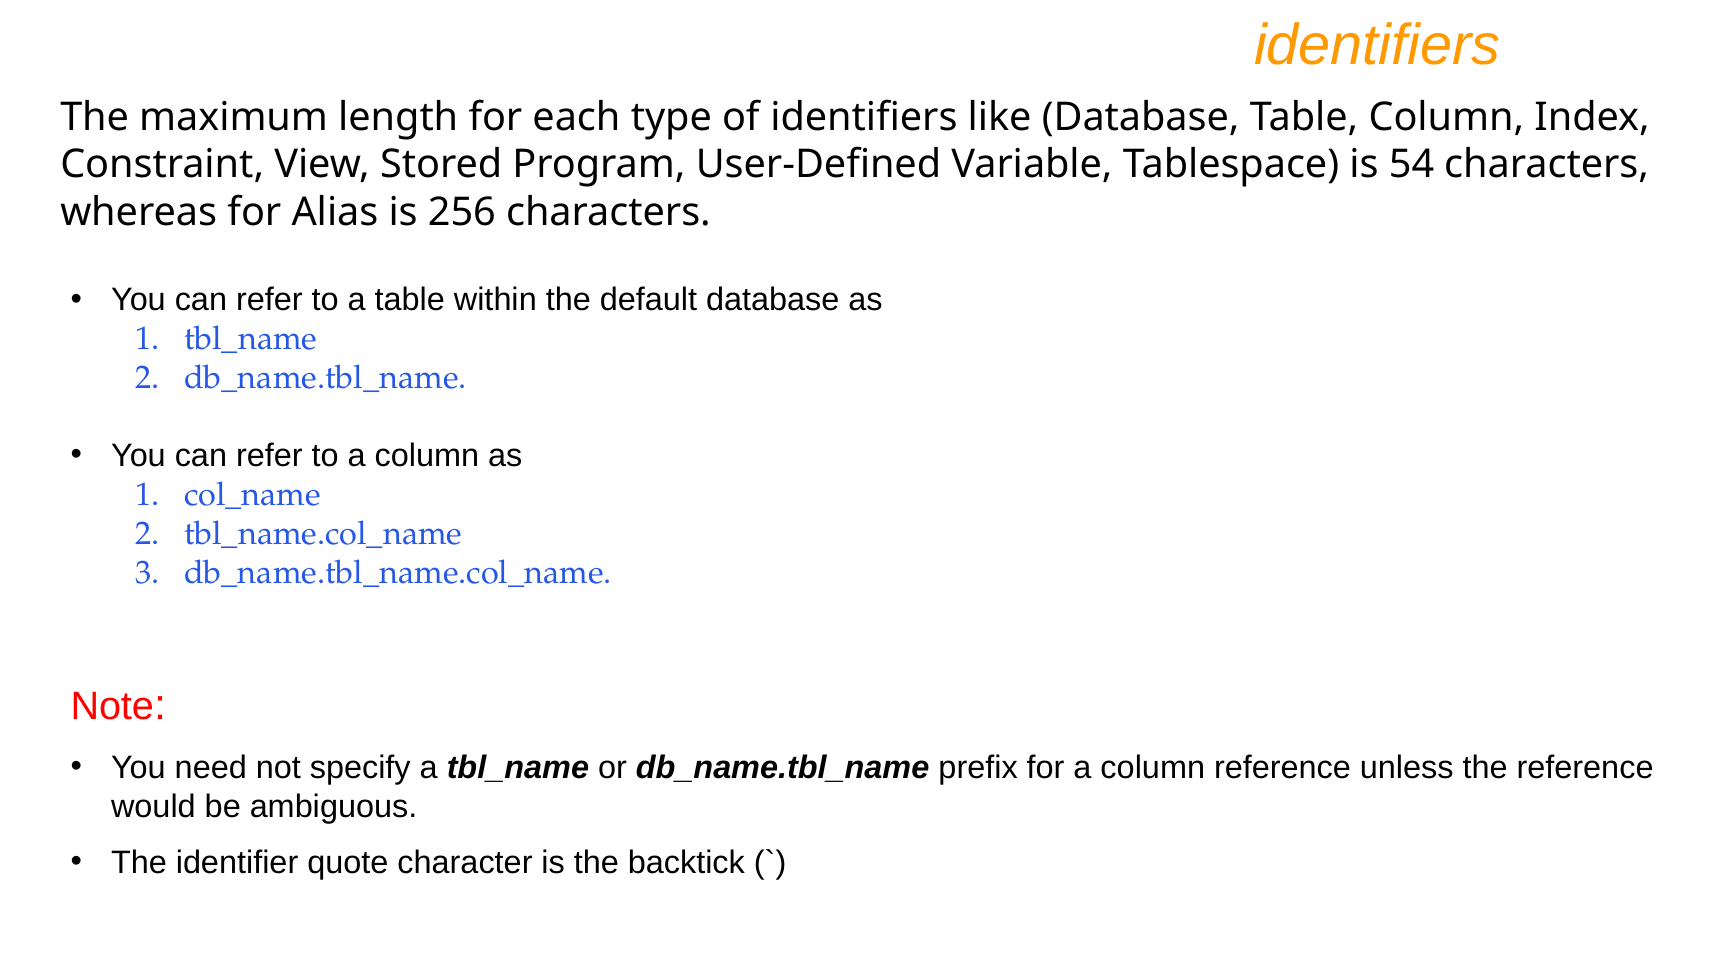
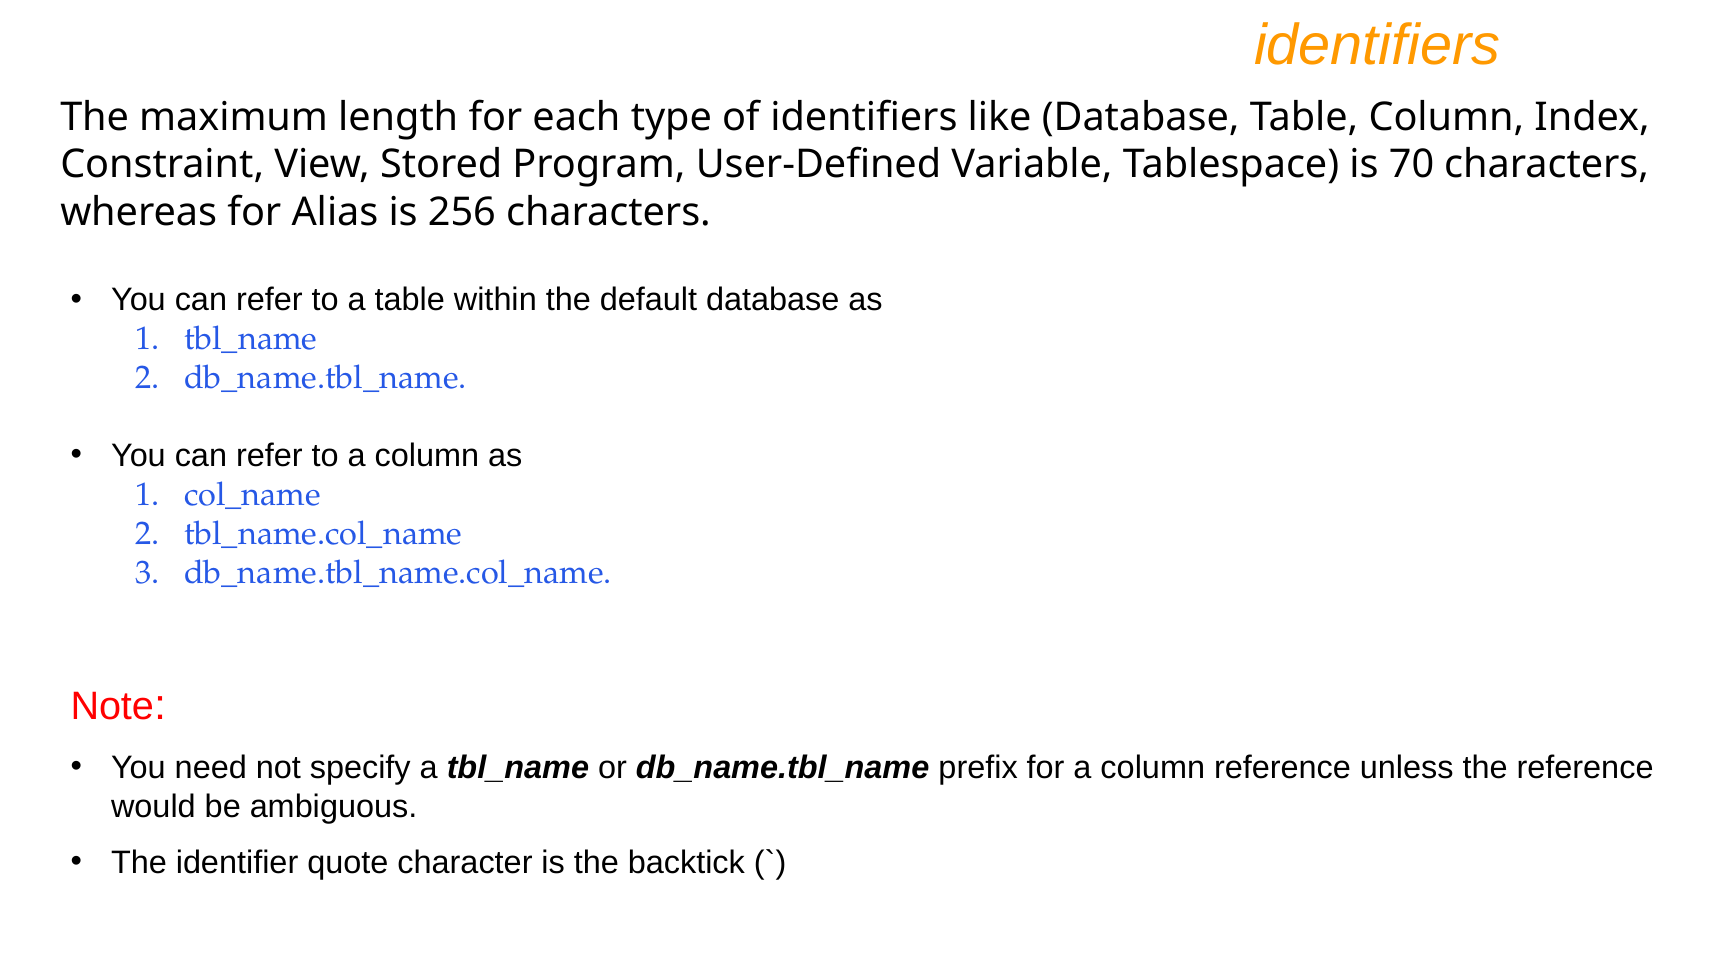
54: 54 -> 70
